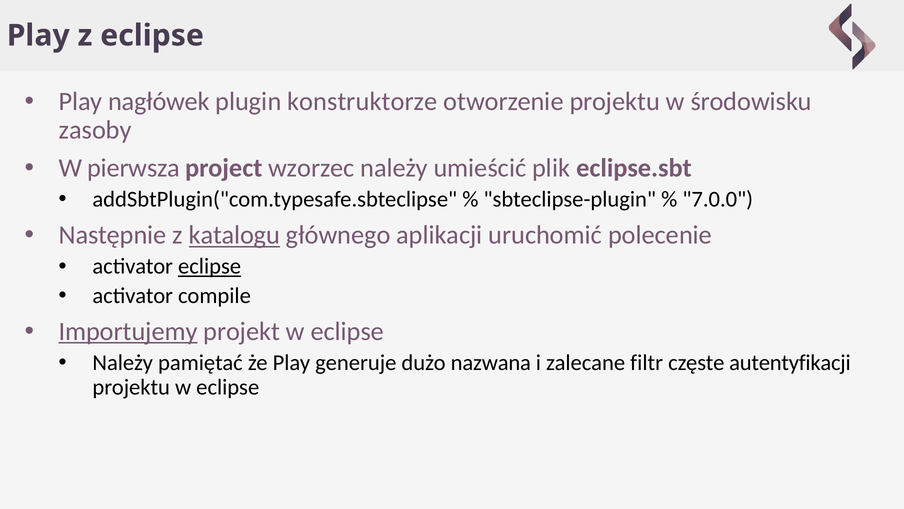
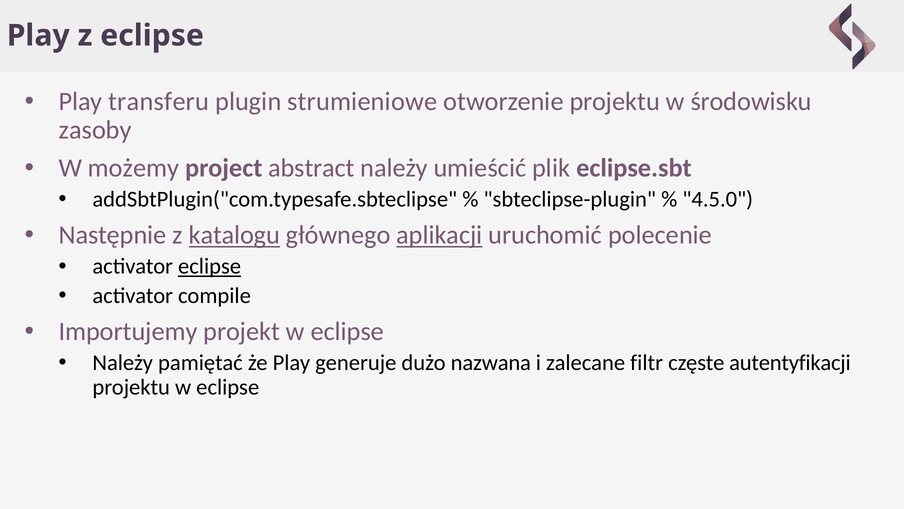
nagłówek: nagłówek -> transferu
konstruktorze: konstruktorze -> strumieniowe
pierwsza: pierwsza -> możemy
wzorzec: wzorzec -> abstract
7.0.0: 7.0.0 -> 4.5.0
aplikacji underline: none -> present
Importujemy underline: present -> none
